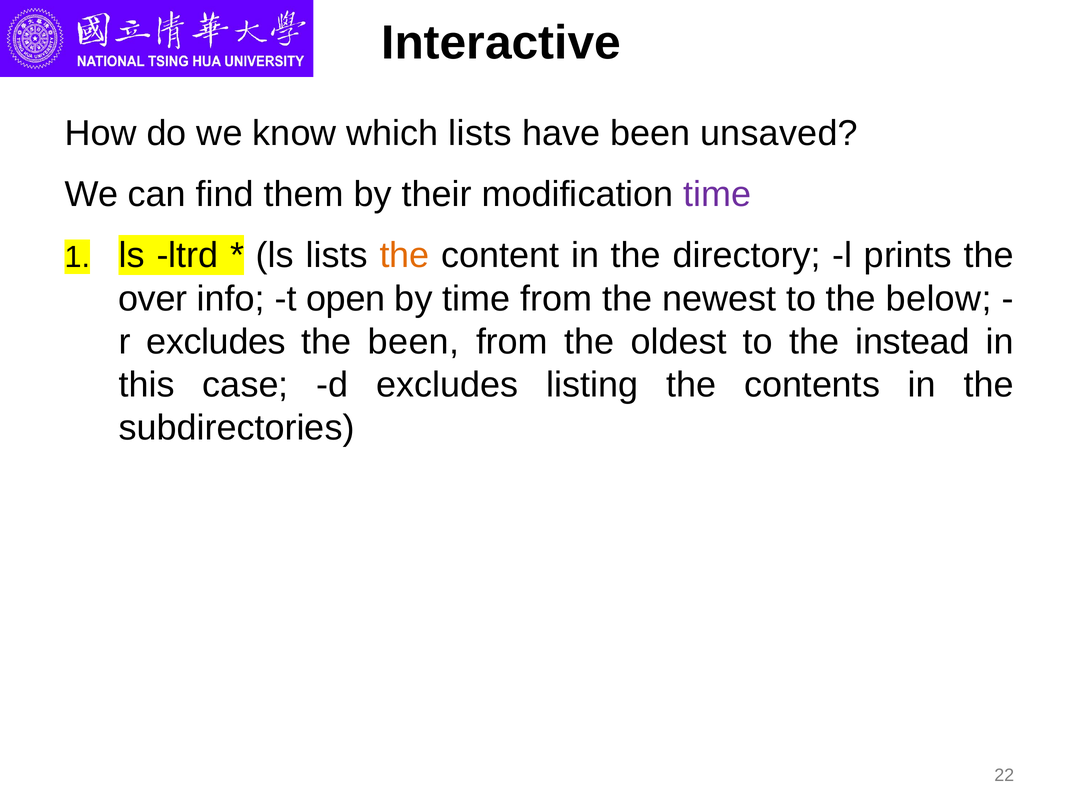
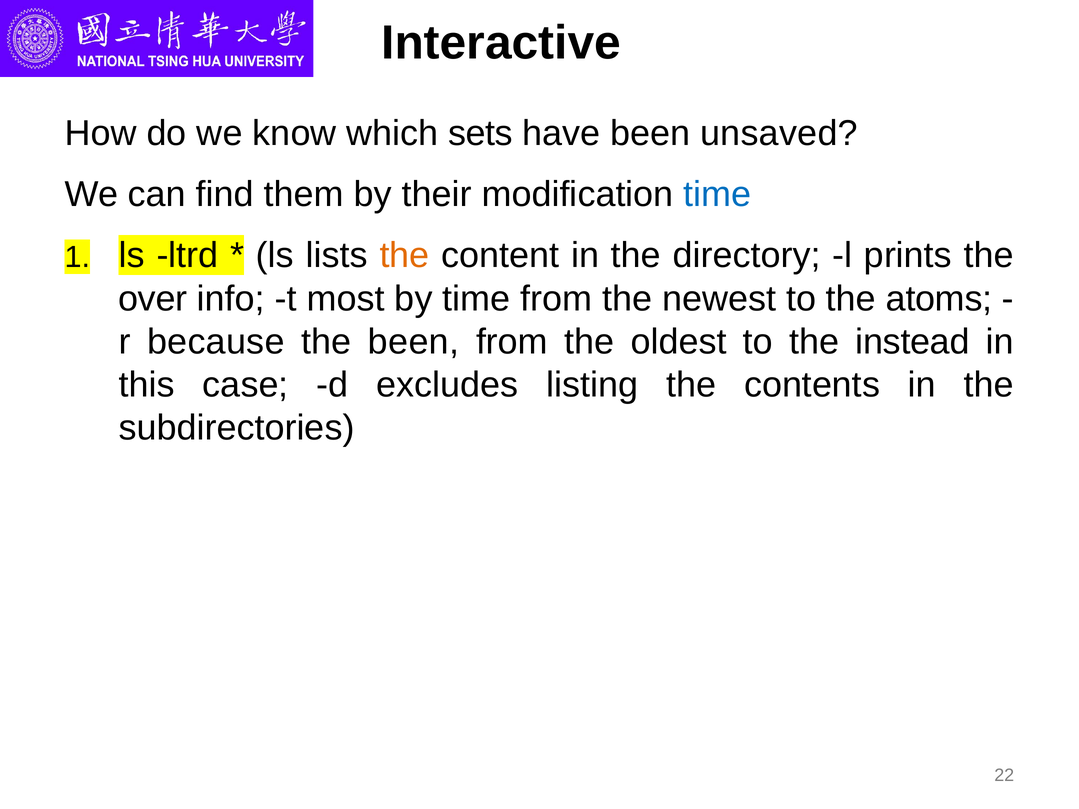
which lists: lists -> sets
time at (717, 194) colour: purple -> blue
open: open -> most
below: below -> atoms
r excludes: excludes -> because
